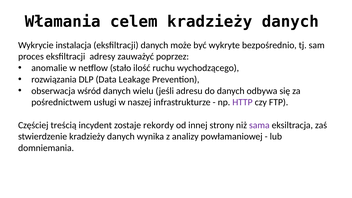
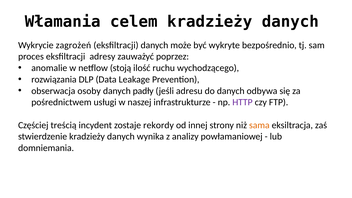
instalacja: instalacja -> zagrożeń
stało: stało -> stoją
wśród: wśród -> osoby
wielu: wielu -> padły
sama colour: purple -> orange
